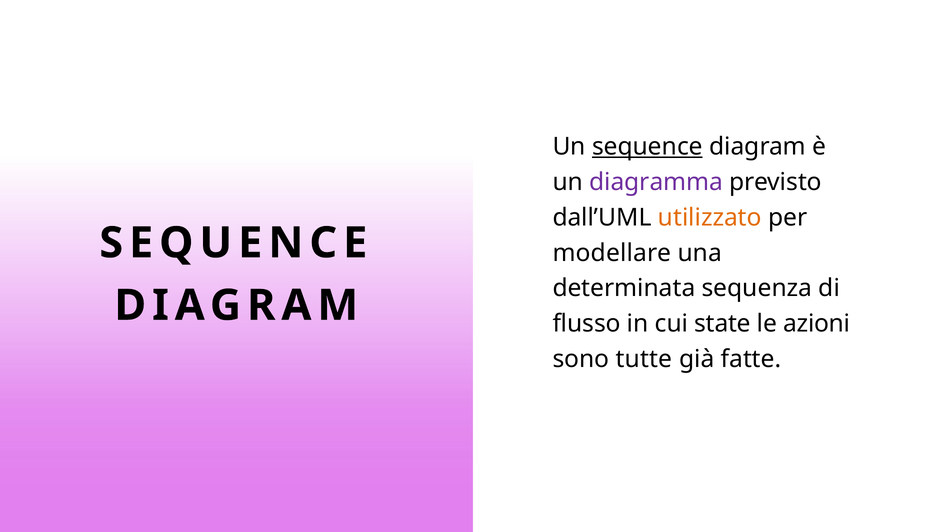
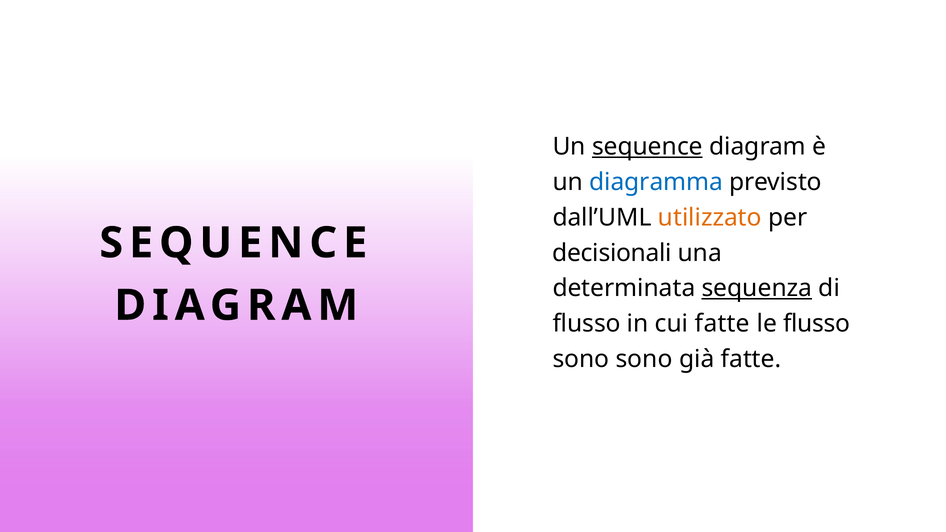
diagramma colour: purple -> blue
modellare: modellare -> decisionali
sequenza underline: none -> present
cui state: state -> fatte
le azioni: azioni -> flusso
sono tutte: tutte -> sono
